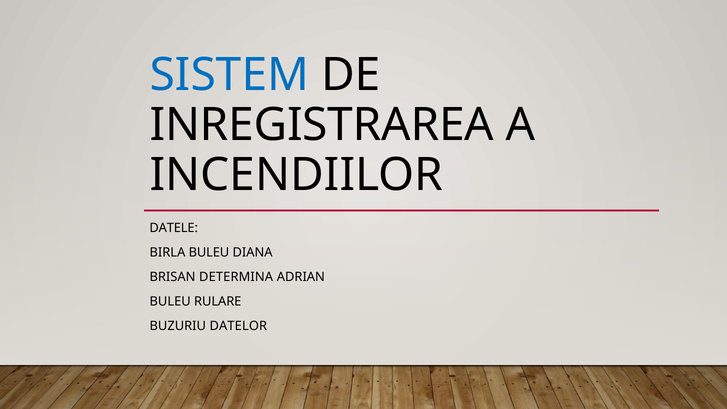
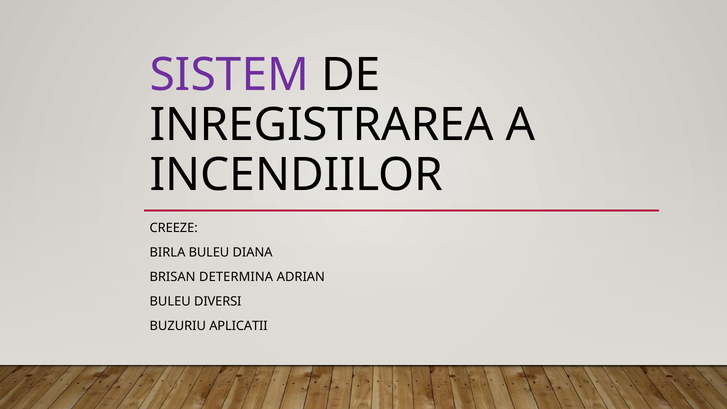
SISTEM colour: blue -> purple
DATELE: DATELE -> CREEZE
RULARE: RULARE -> DIVERSI
DATELOR: DATELOR -> APLICATII
